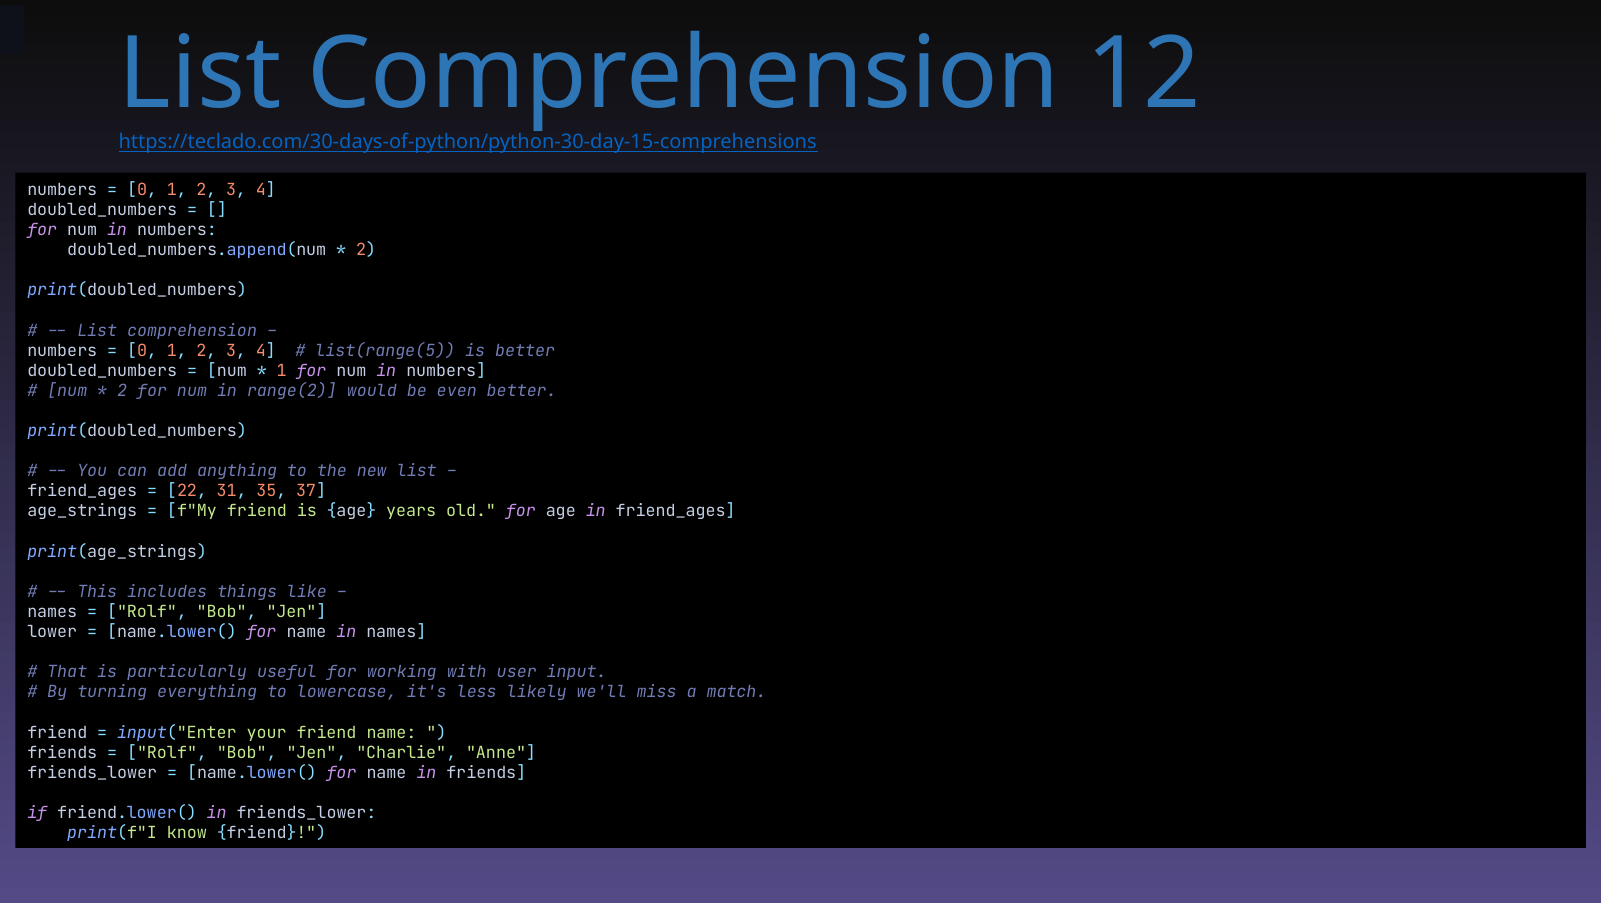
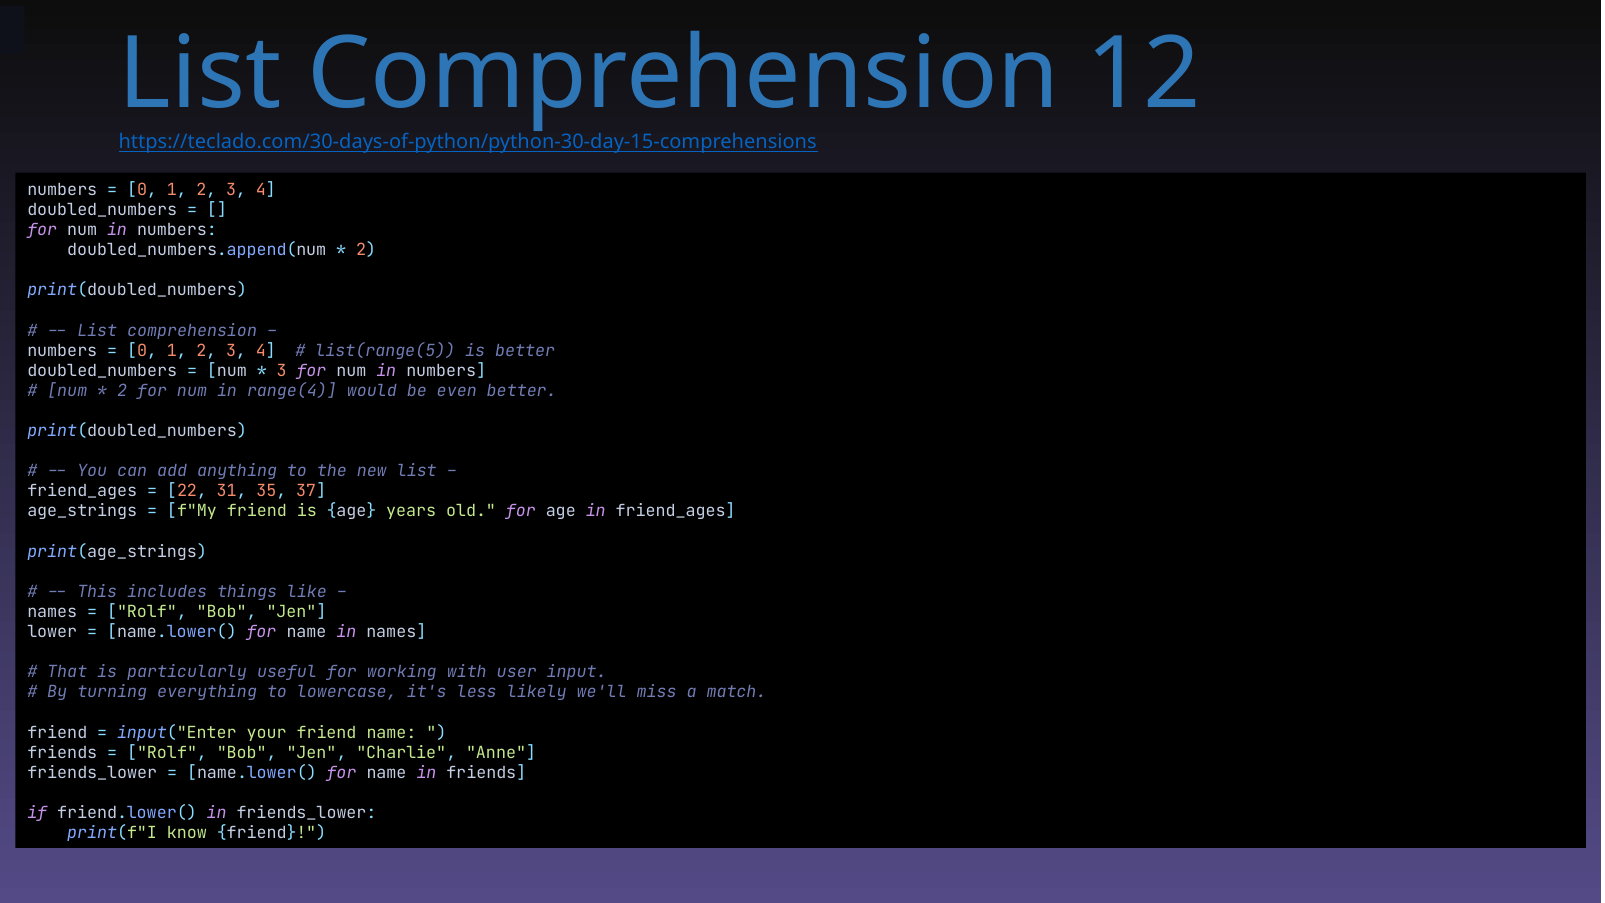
1 at (282, 371): 1 -> 3
range(2: range(2 -> range(4
